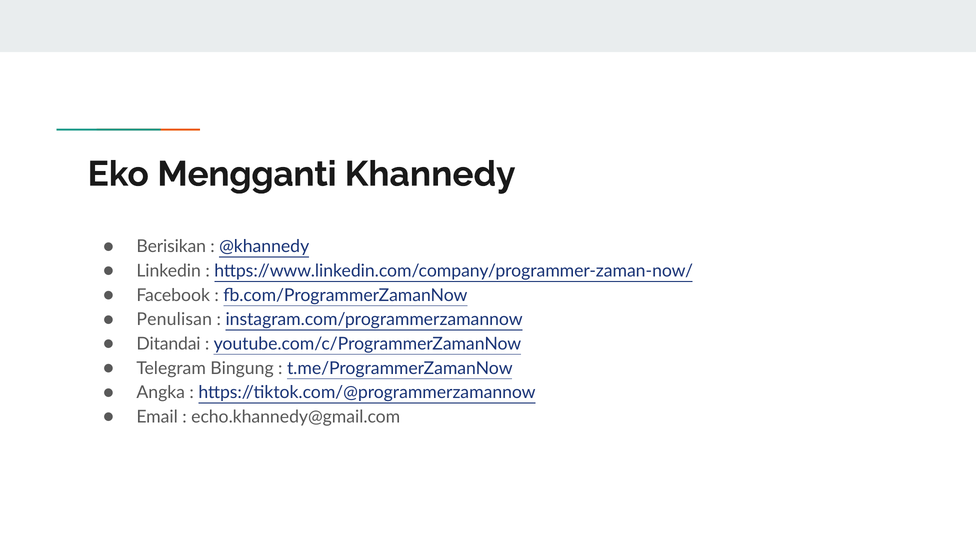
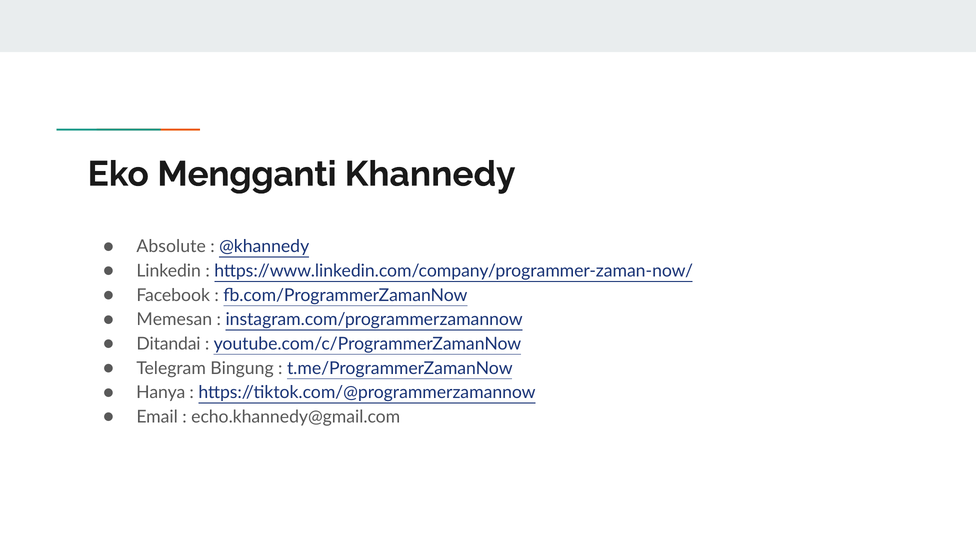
Berisikan: Berisikan -> Absolute
Penulisan: Penulisan -> Memesan
Angka: Angka -> Hanya
